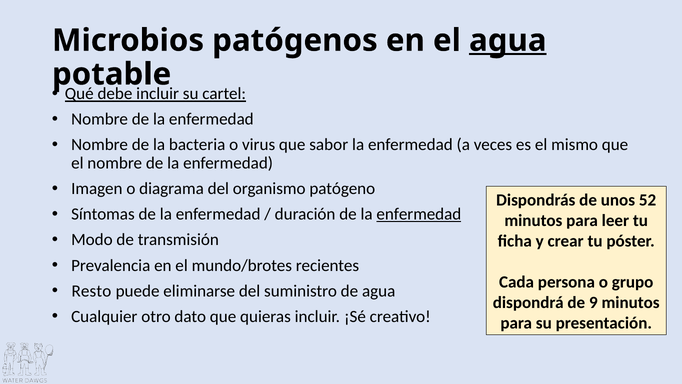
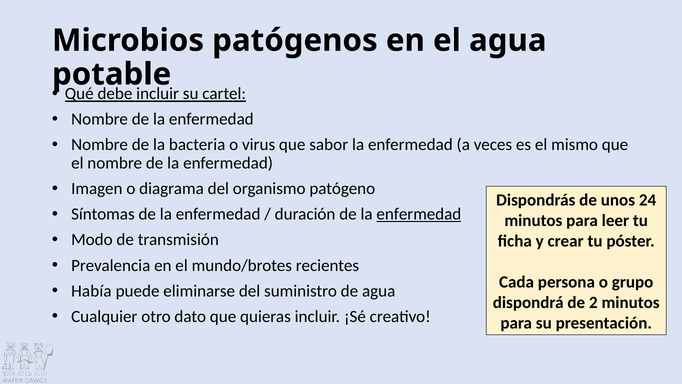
agua at (508, 40) underline: present -> none
52: 52 -> 24
Resto: Resto -> Había
9: 9 -> 2
